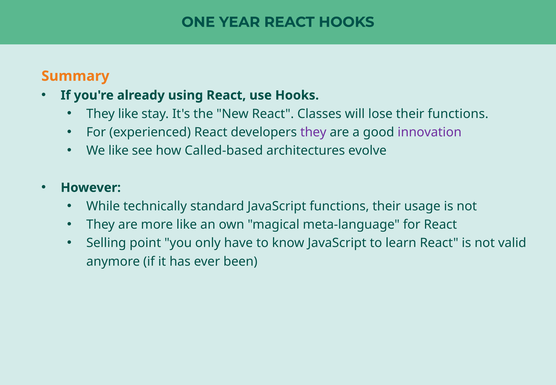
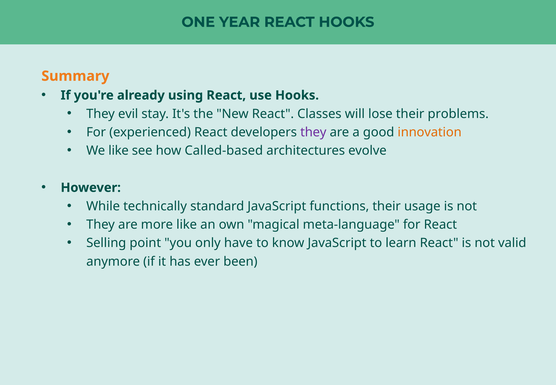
They like: like -> evil
their functions: functions -> problems
innovation colour: purple -> orange
